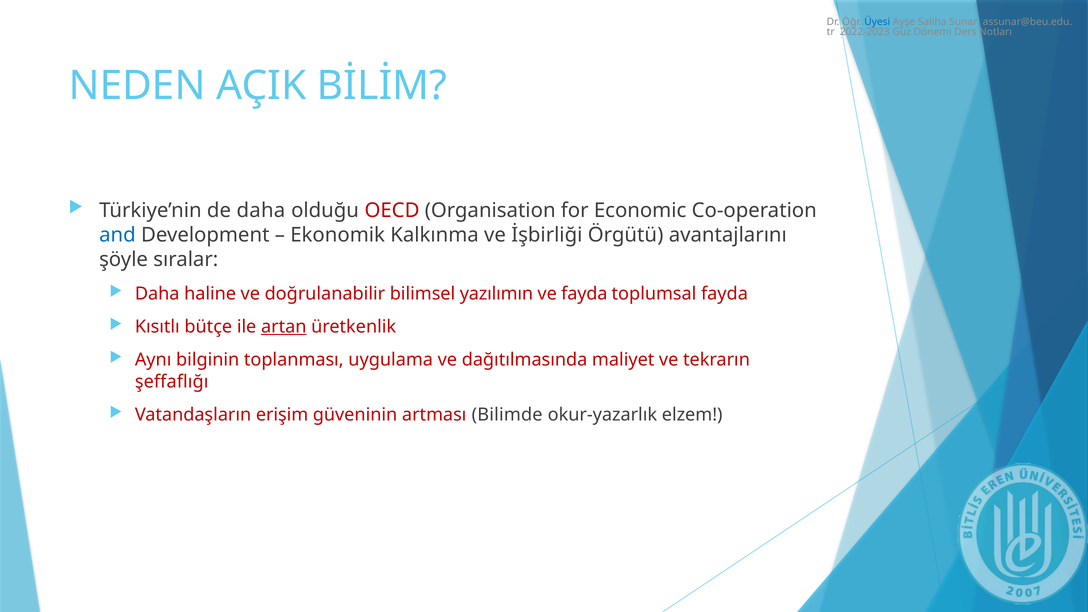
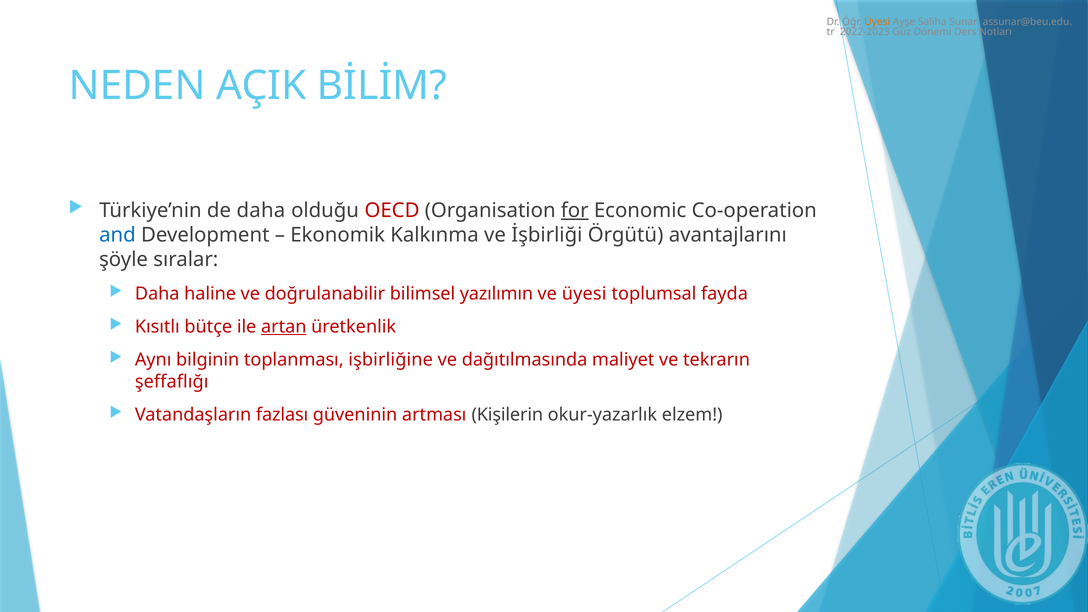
Üyesi at (877, 22) colour: blue -> orange
for underline: none -> present
ve fayda: fayda -> üyesi
uygulama: uygulama -> işbirliğine
erişim: erişim -> fazlası
Bilimde: Bilimde -> Kişilerin
